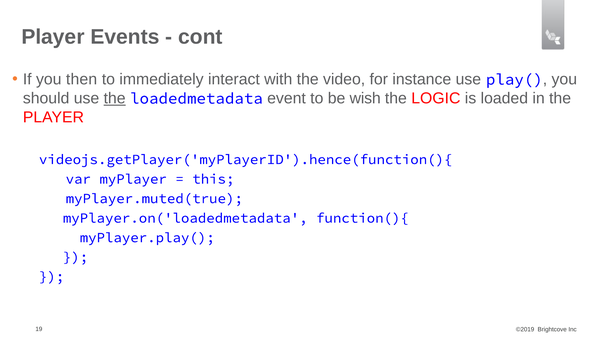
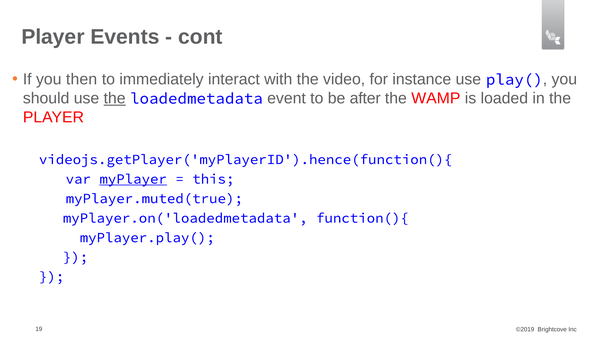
wish: wish -> after
LOGIC: LOGIC -> WAMP
myPlayer underline: none -> present
